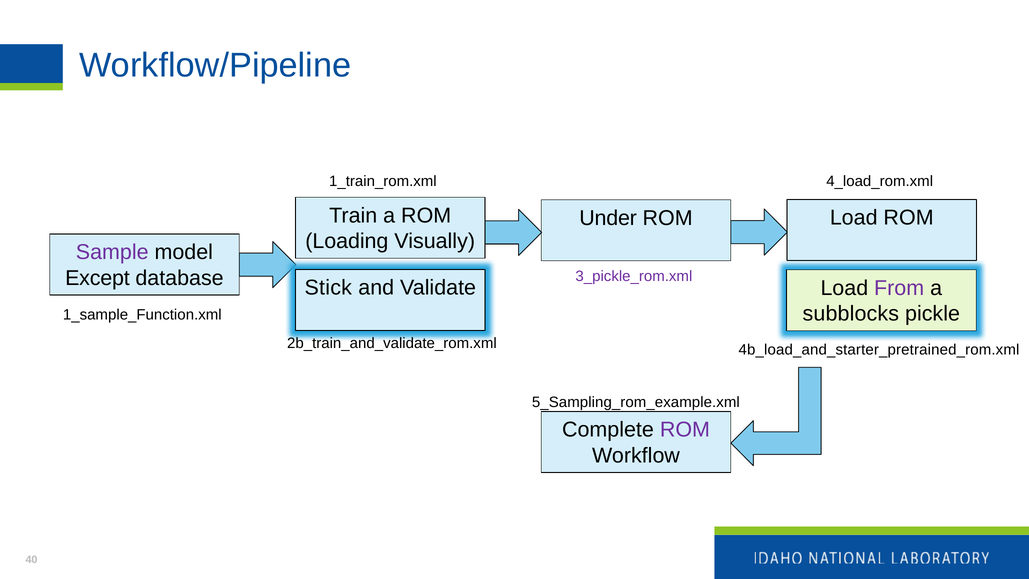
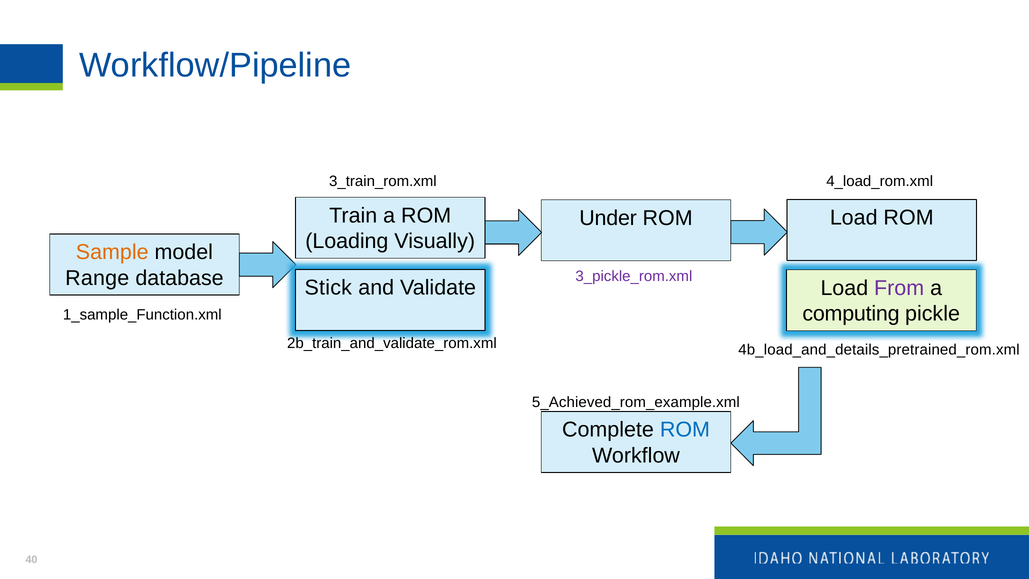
1_train_rom.xml: 1_train_rom.xml -> 3_train_rom.xml
Sample colour: purple -> orange
Except: Except -> Range
subblocks: subblocks -> computing
4b_load_and_starter_pretrained_rom.xml: 4b_load_and_starter_pretrained_rom.xml -> 4b_load_and_details_pretrained_rom.xml
5_Sampling_rom_example.xml: 5_Sampling_rom_example.xml -> 5_Achieved_rom_example.xml
ROM at (685, 430) colour: purple -> blue
